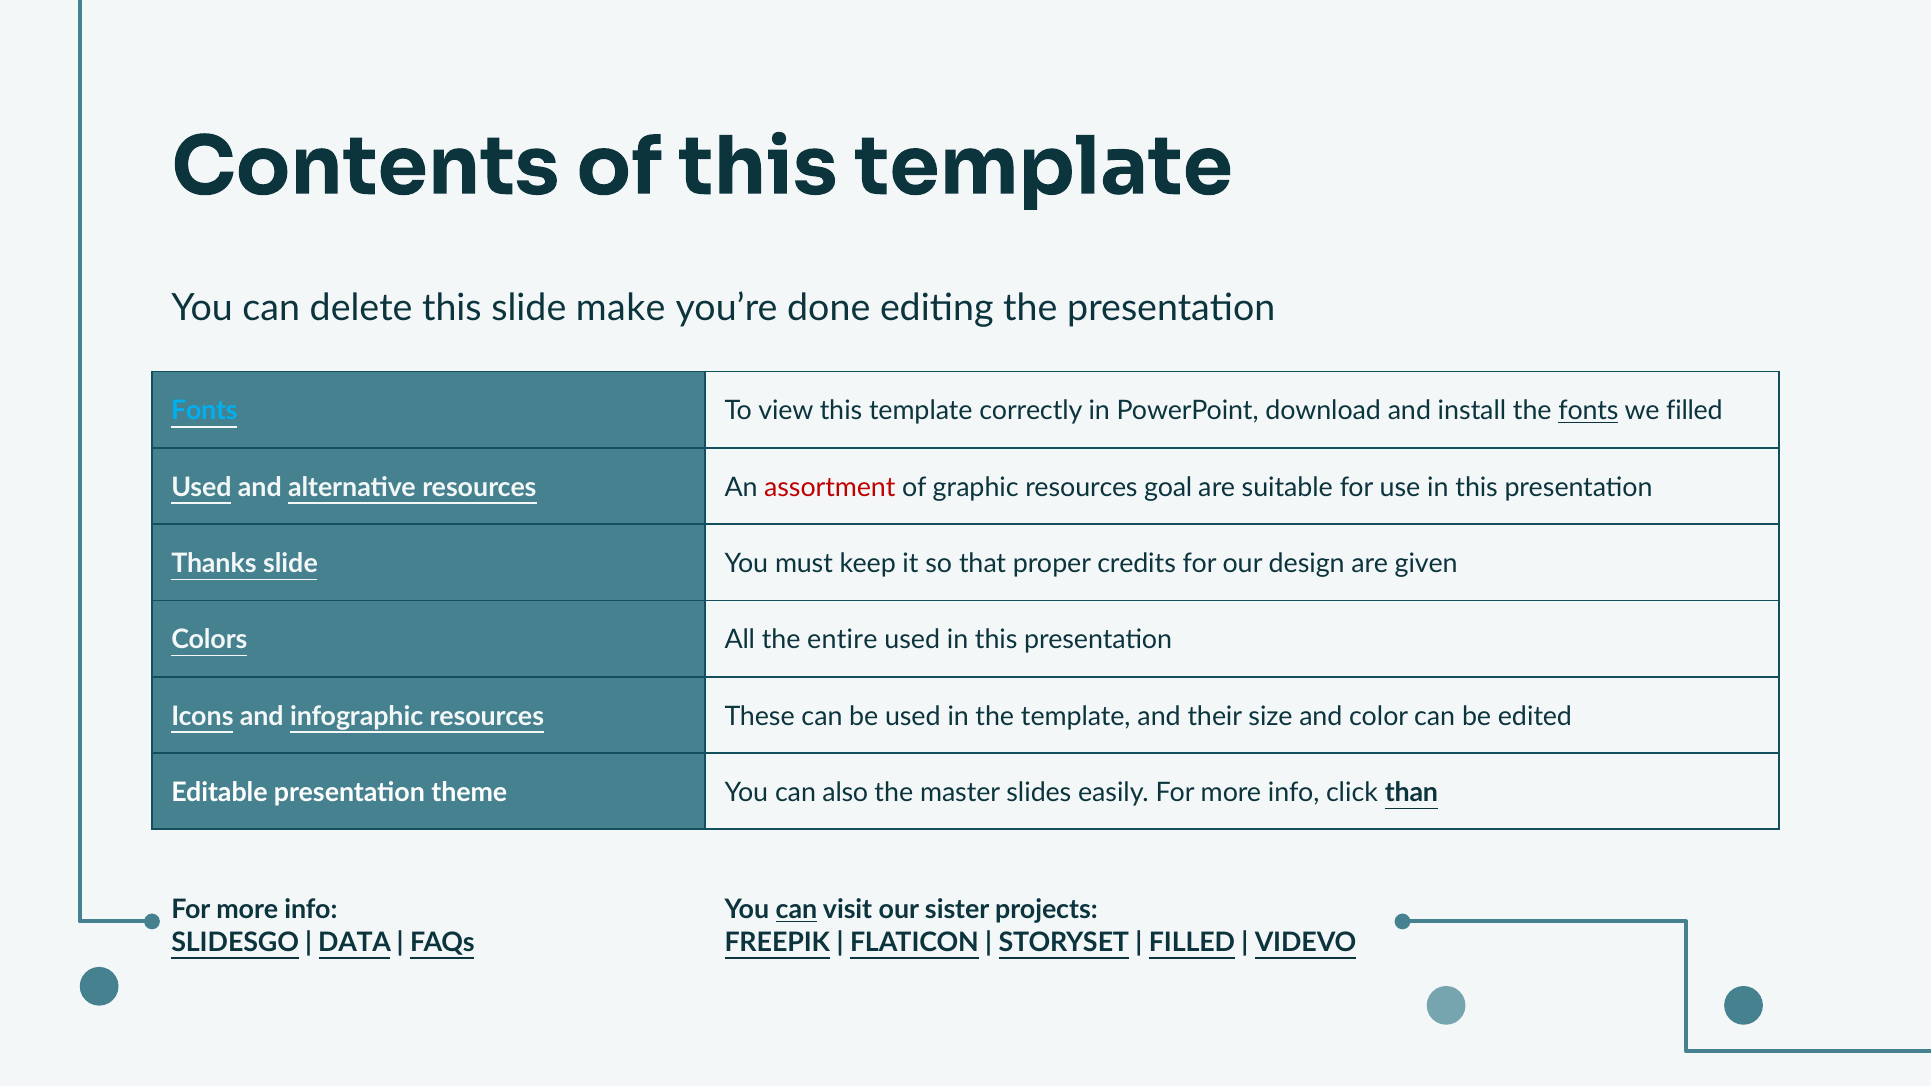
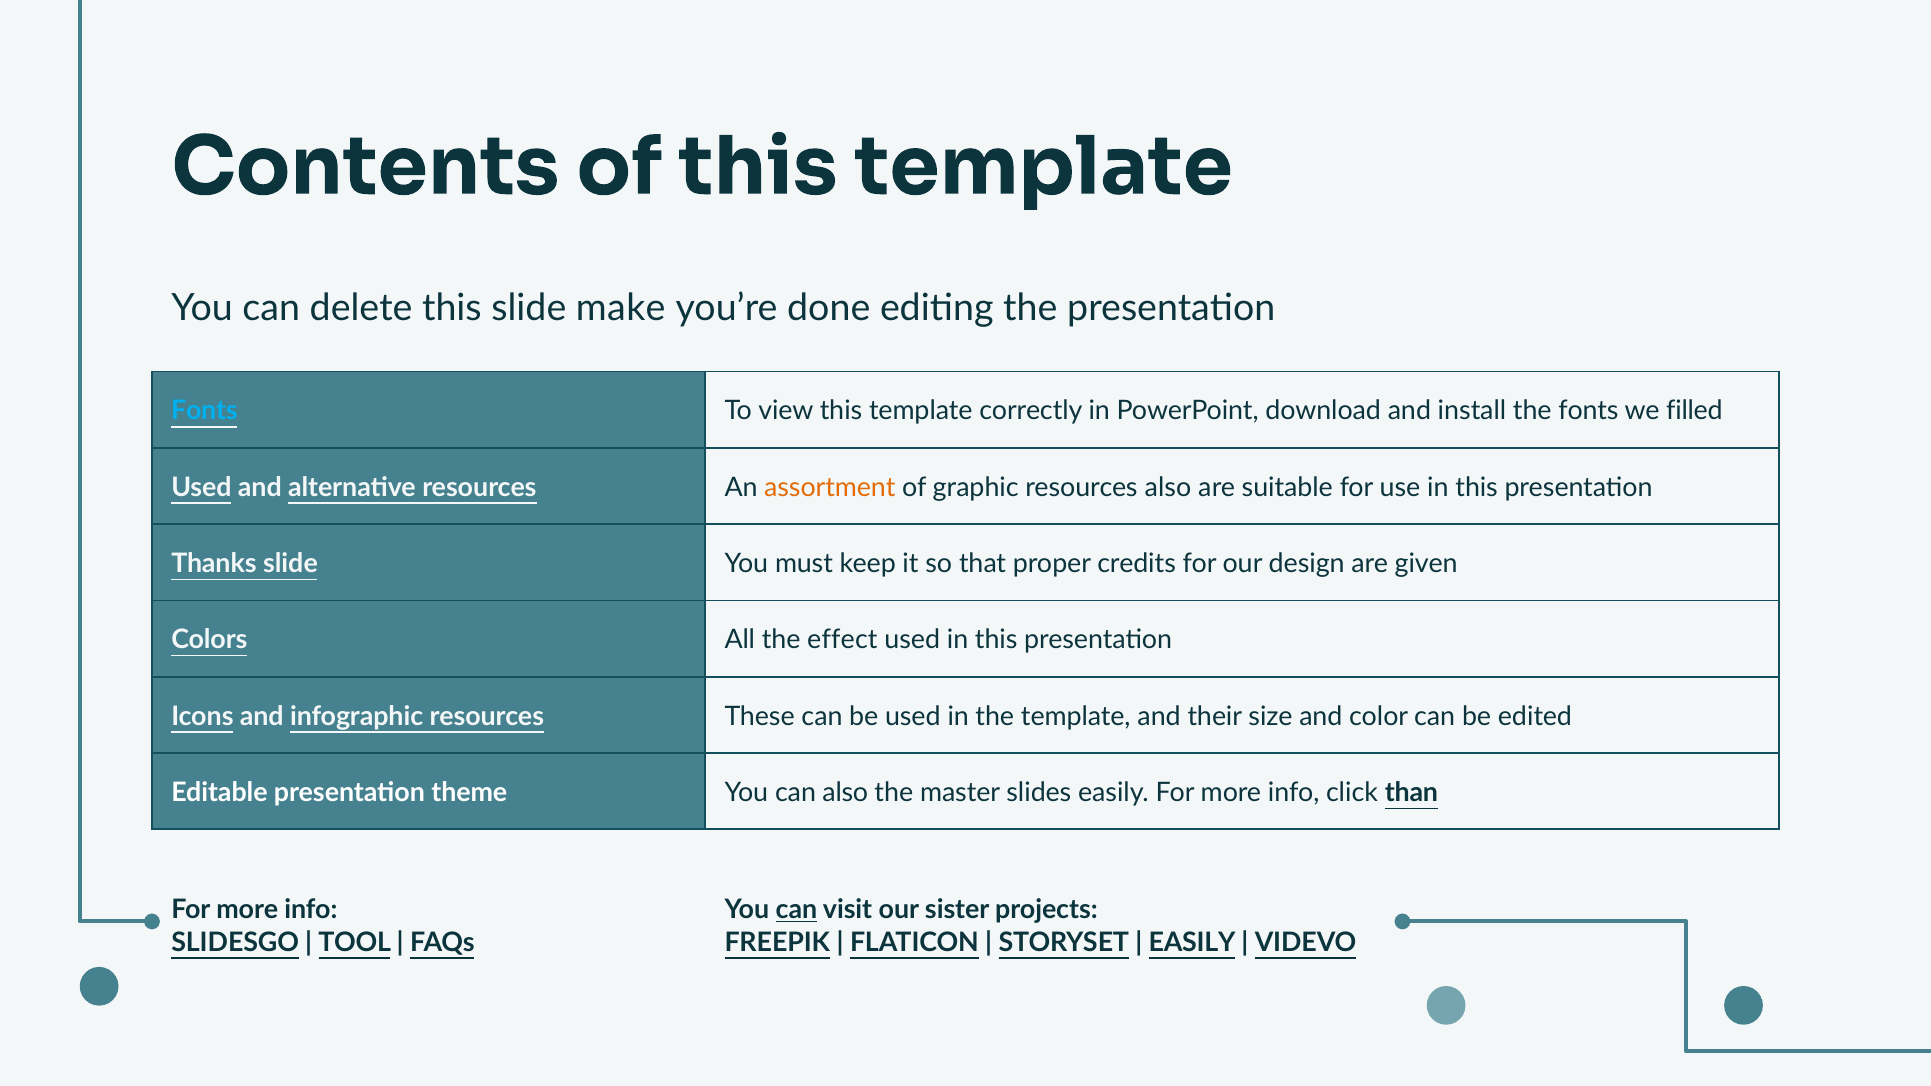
fonts at (1588, 411) underline: present -> none
assortment colour: red -> orange
resources goal: goal -> also
entire: entire -> effect
DATA: DATA -> TOOL
FILLED at (1192, 942): FILLED -> EASILY
